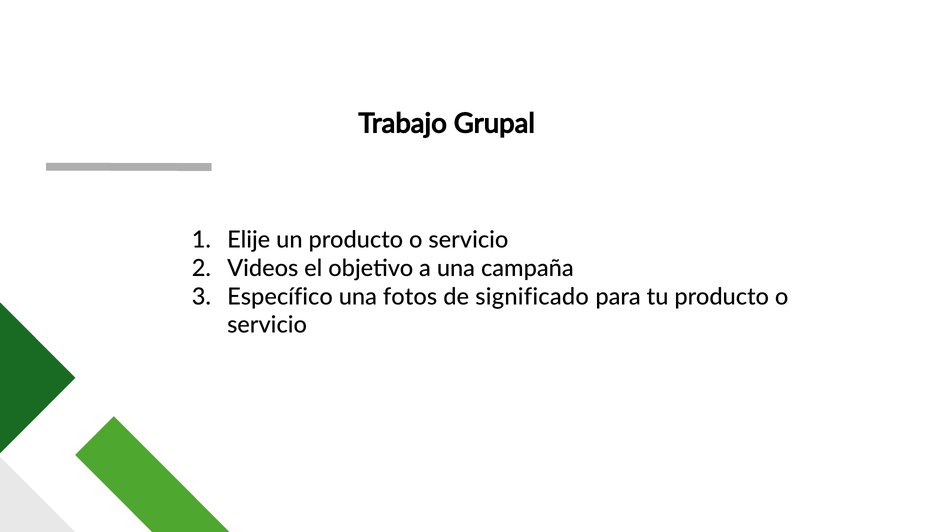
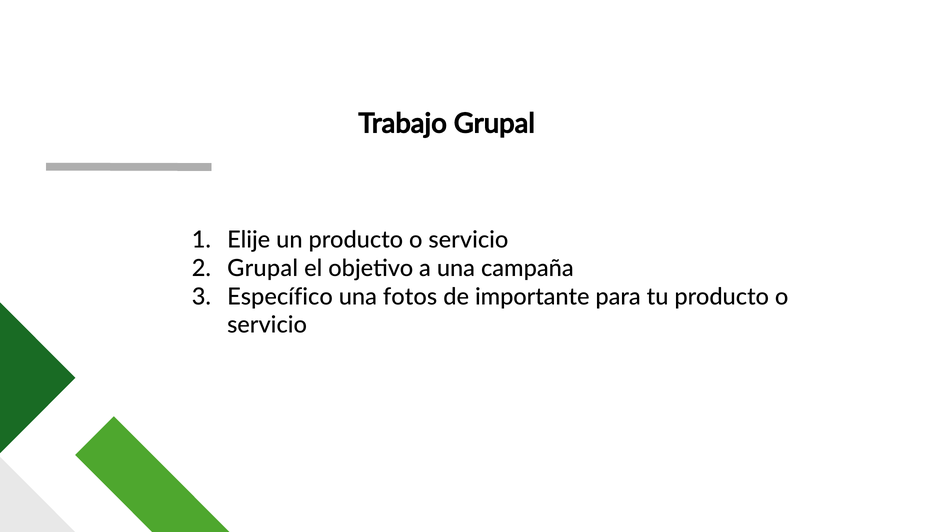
Videos at (263, 268): Videos -> Grupal
significado: significado -> importante
